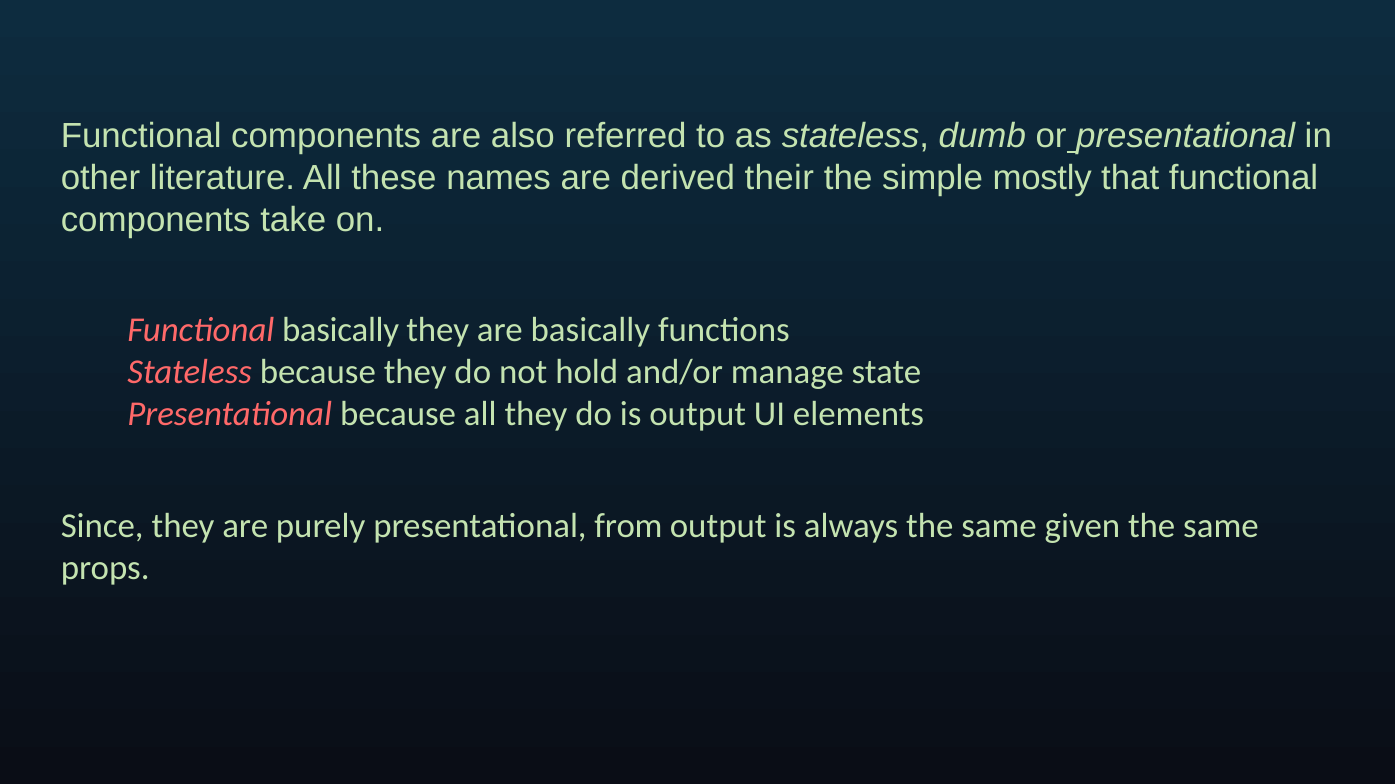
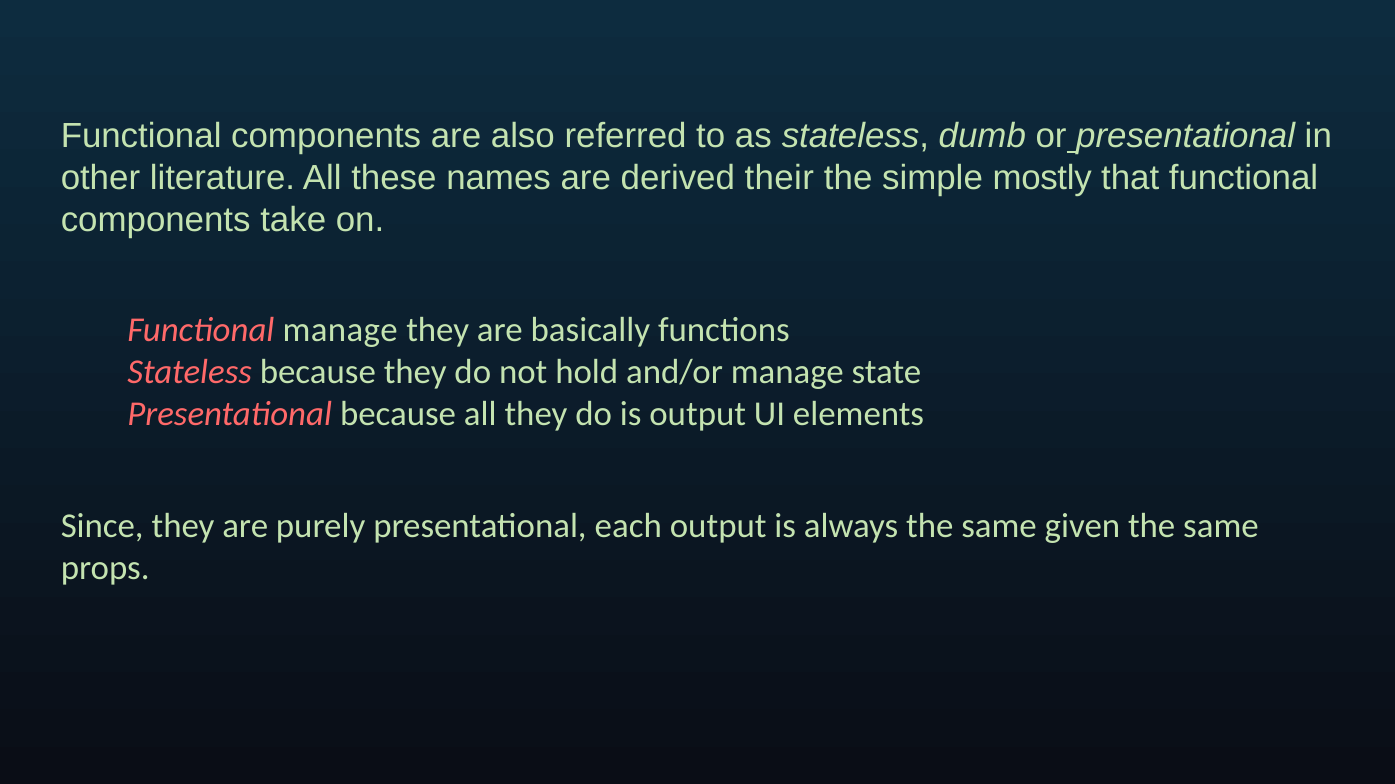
Functional basically: basically -> manage
from: from -> each
